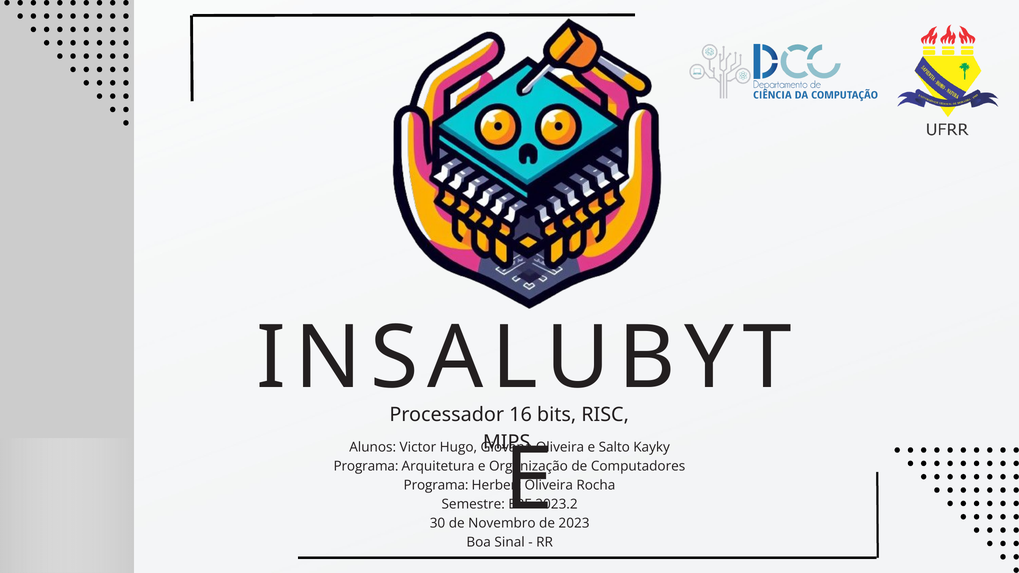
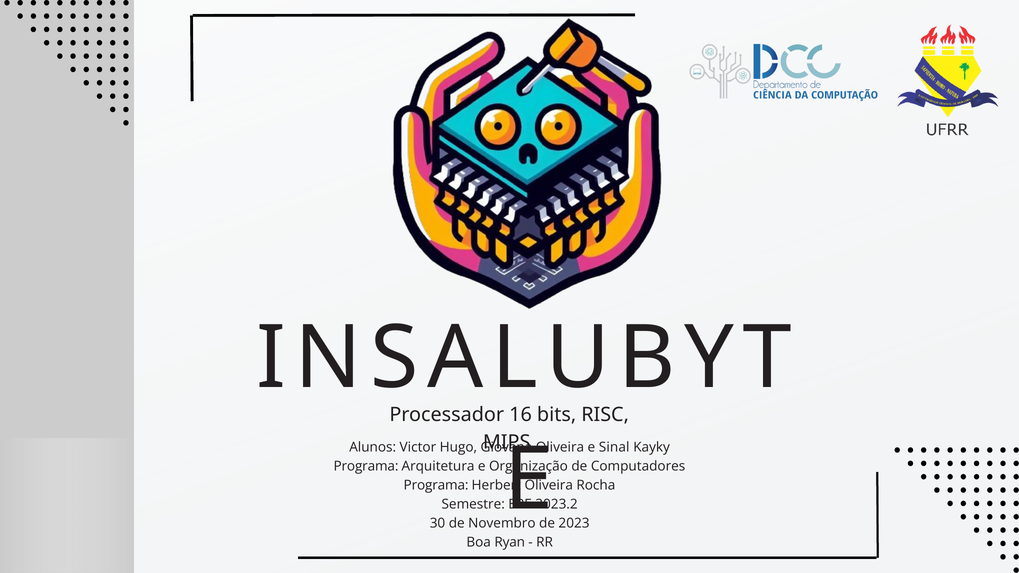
Salto: Salto -> Sinal
Sinal: Sinal -> Ryan
